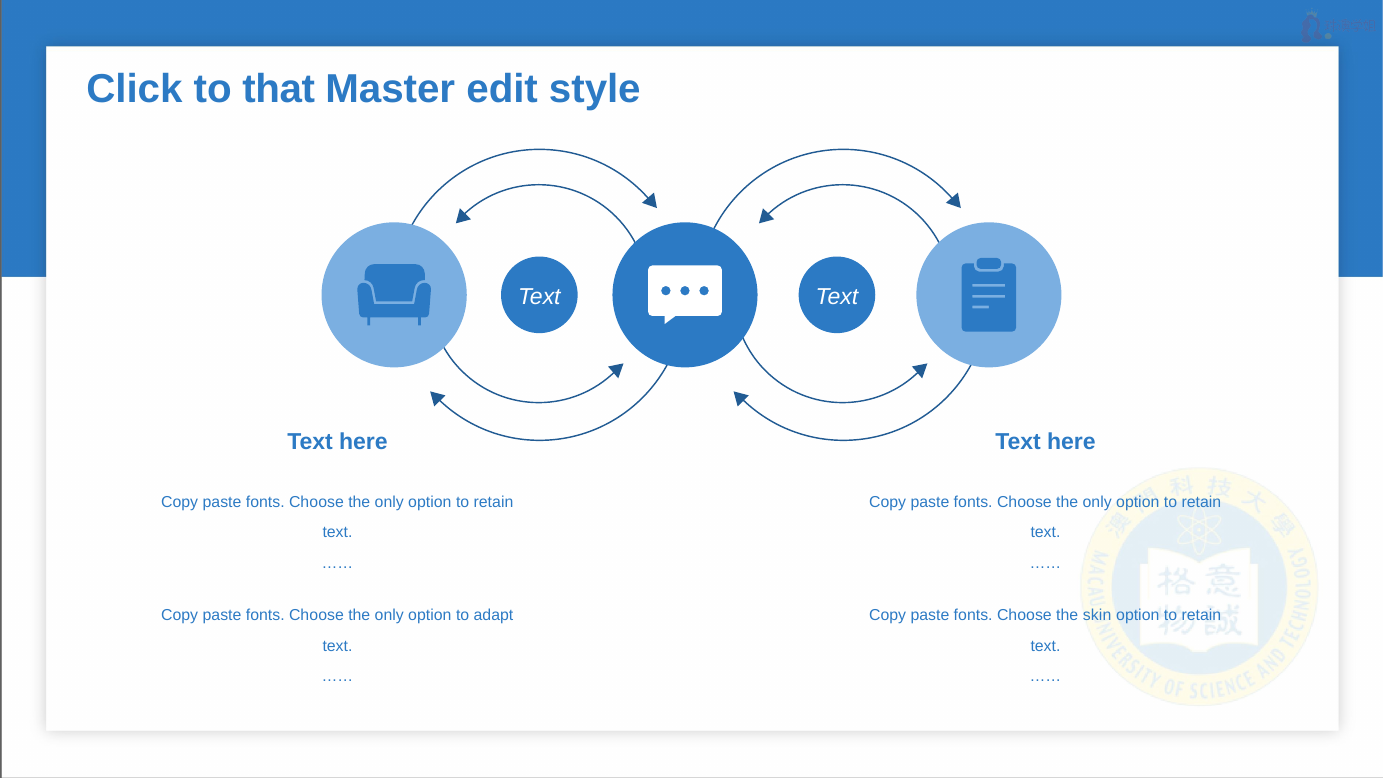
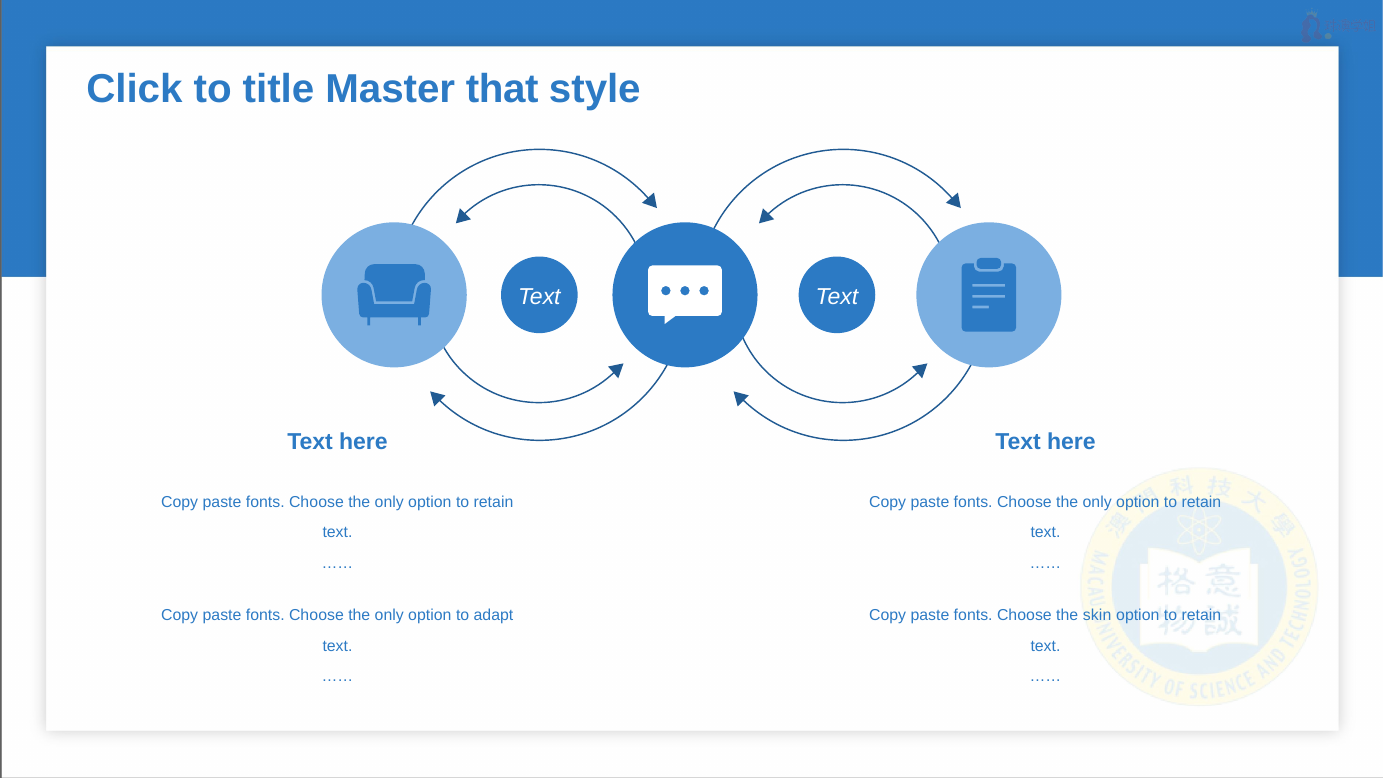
that: that -> title
edit: edit -> that
